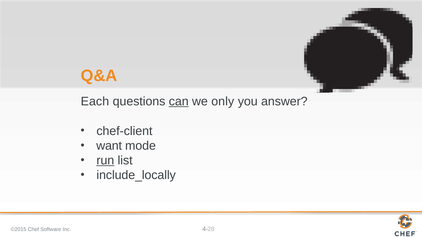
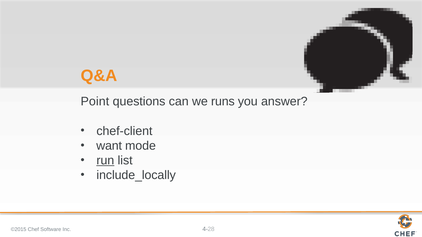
Each: Each -> Point
can underline: present -> none
only: only -> runs
